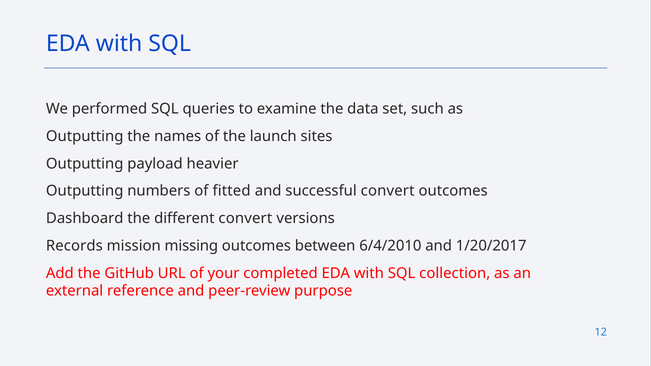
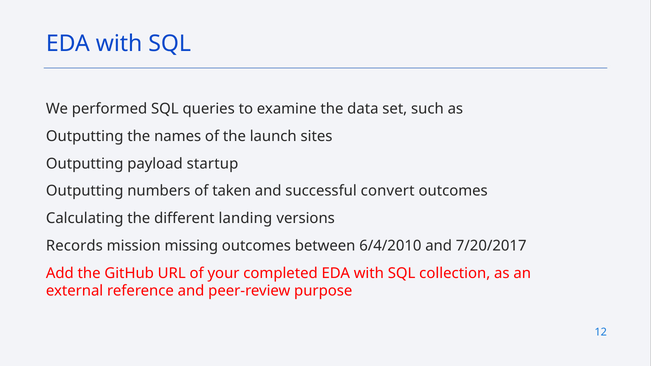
heavier: heavier -> startup
fitted: fitted -> taken
Dashboard: Dashboard -> Calculating
different convert: convert -> landing
1/20/2017: 1/20/2017 -> 7/20/2017
